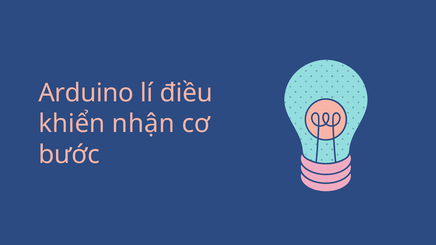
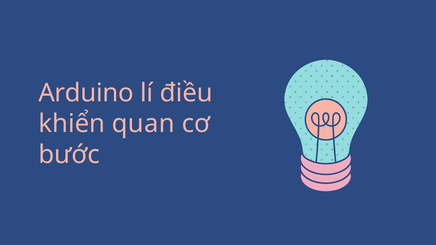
nhận: nhận -> quan
